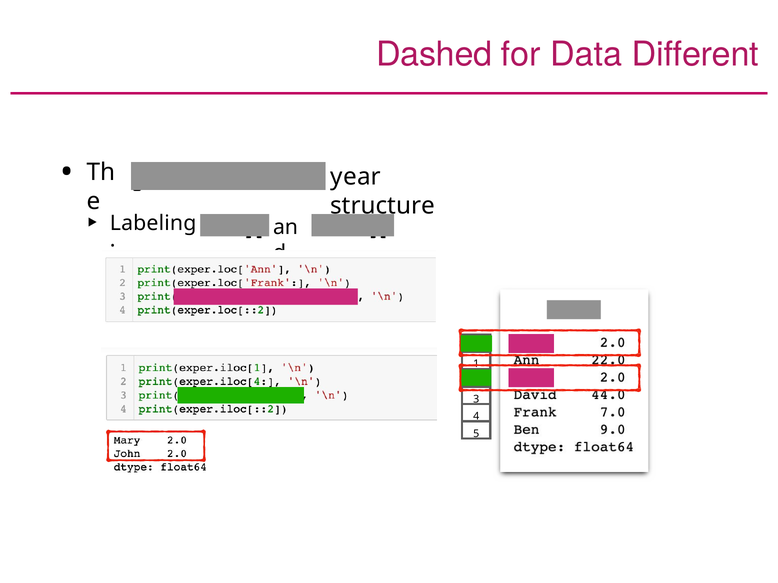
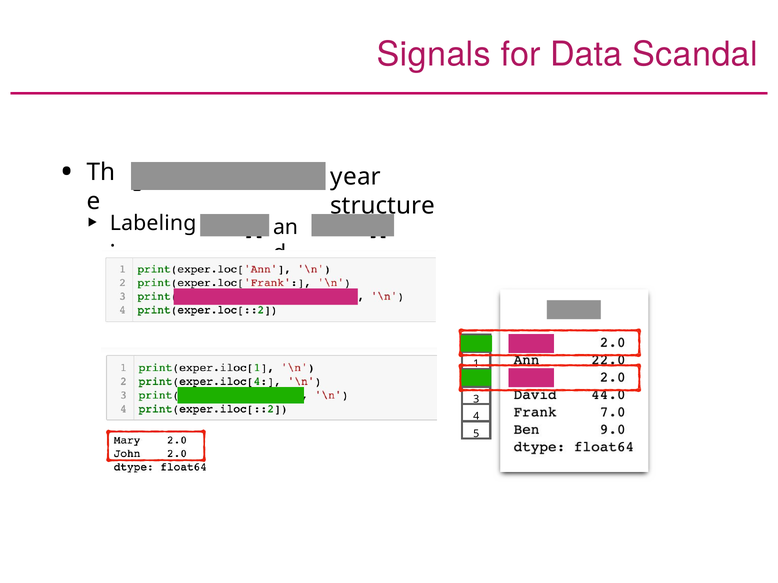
Dashed: Dashed -> Signals
Different: Different -> Scandal
